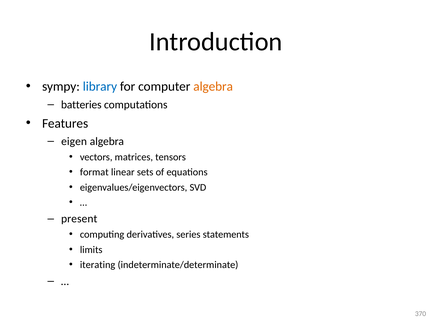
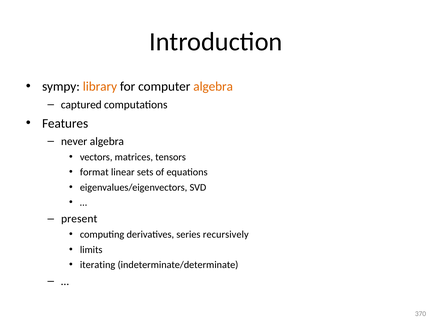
library colour: blue -> orange
batteries: batteries -> captured
eigen: eigen -> never
statements: statements -> recursively
